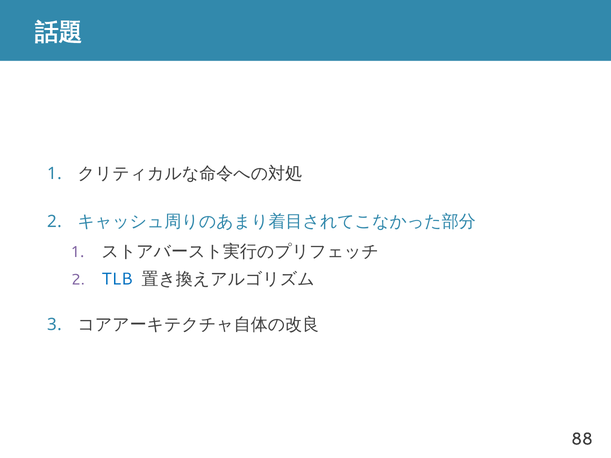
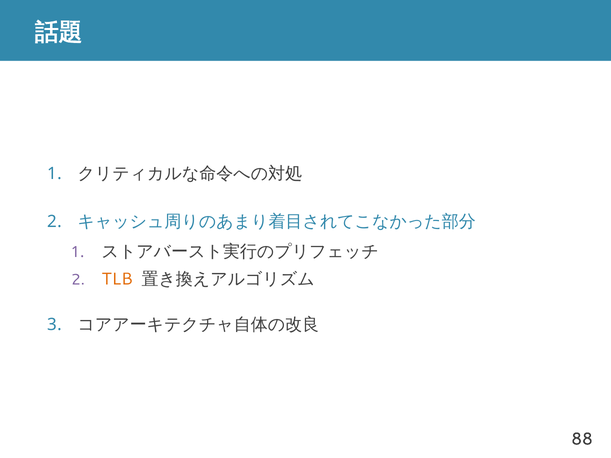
TLB colour: blue -> orange
